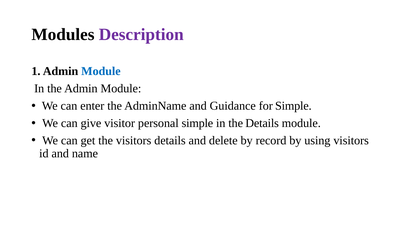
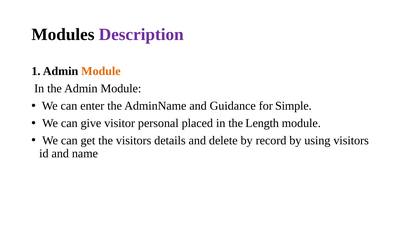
Module at (101, 71) colour: blue -> orange
personal simple: simple -> placed
the Details: Details -> Length
